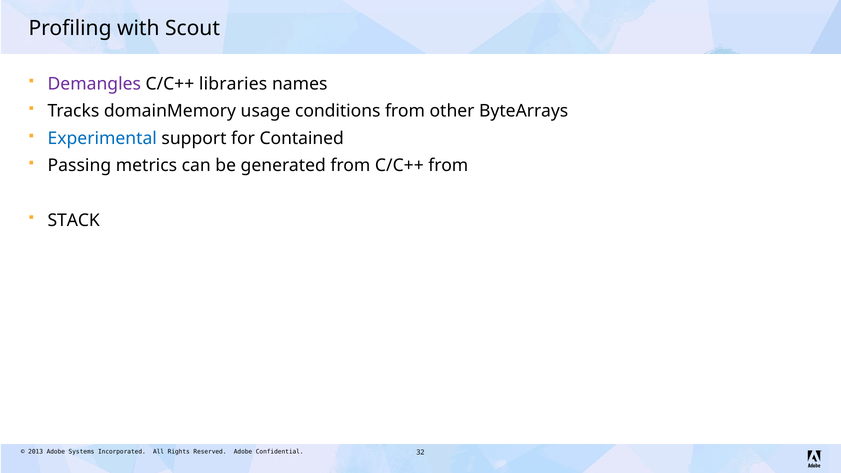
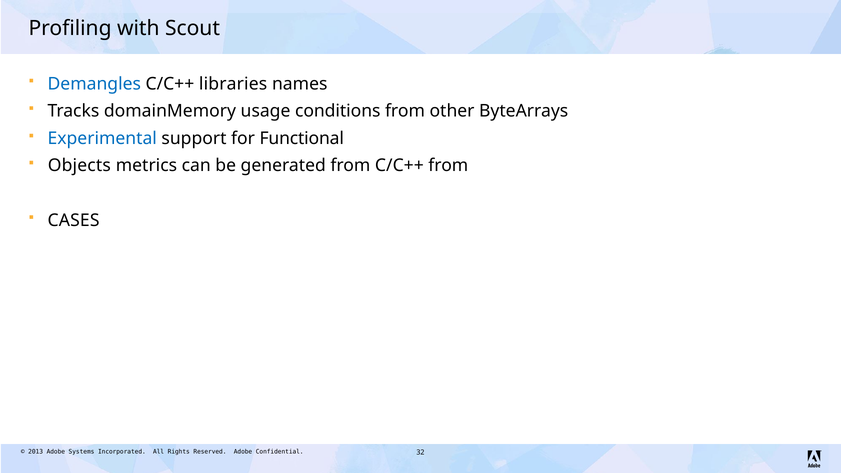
Demangles colour: purple -> blue
Contained: Contained -> Functional
Passing: Passing -> Objects
STACK: STACK -> CASES
